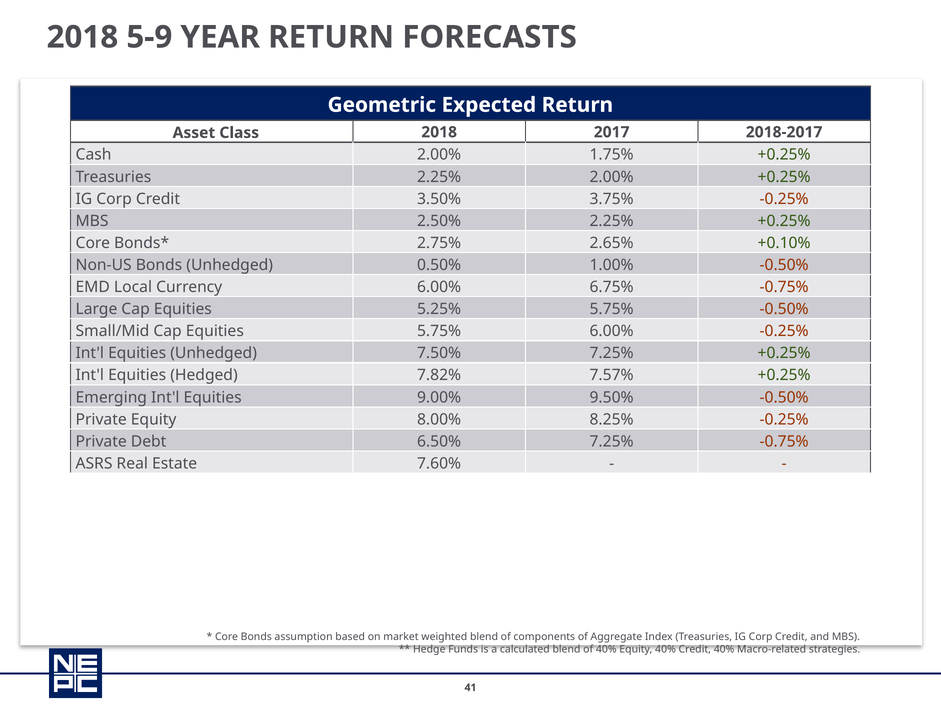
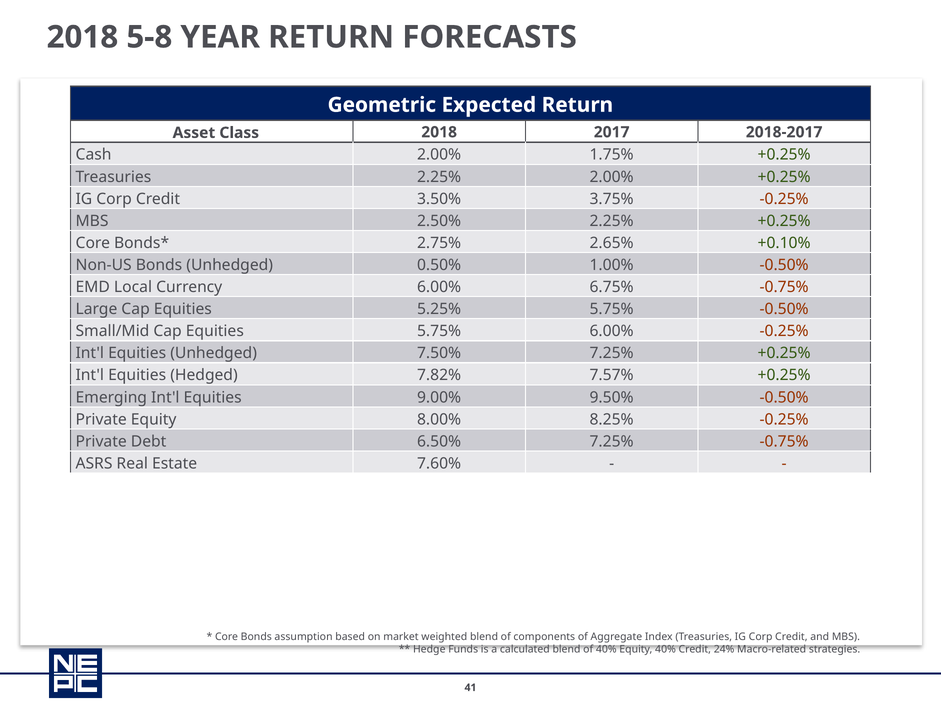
5-9: 5-9 -> 5-8
Credit 40%: 40% -> 24%
